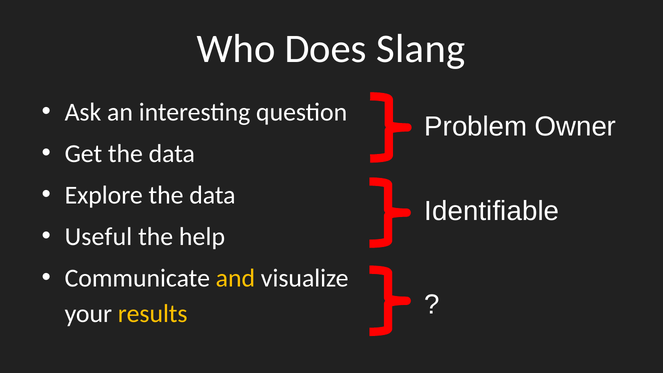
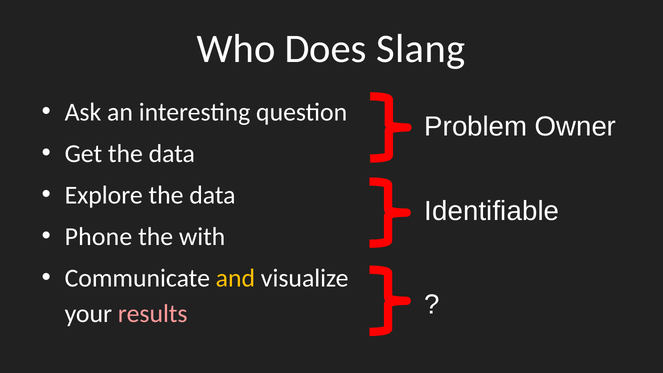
Useful: Useful -> Phone
help: help -> with
results colour: yellow -> pink
